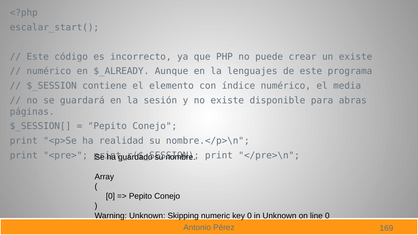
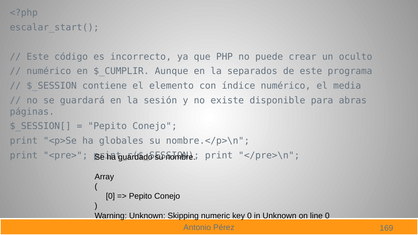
un existe: existe -> oculto
$_ALREADY: $_ALREADY -> $_CUMPLIR
lenguajes: lenguajes -> separados
realidad: realidad -> globales
